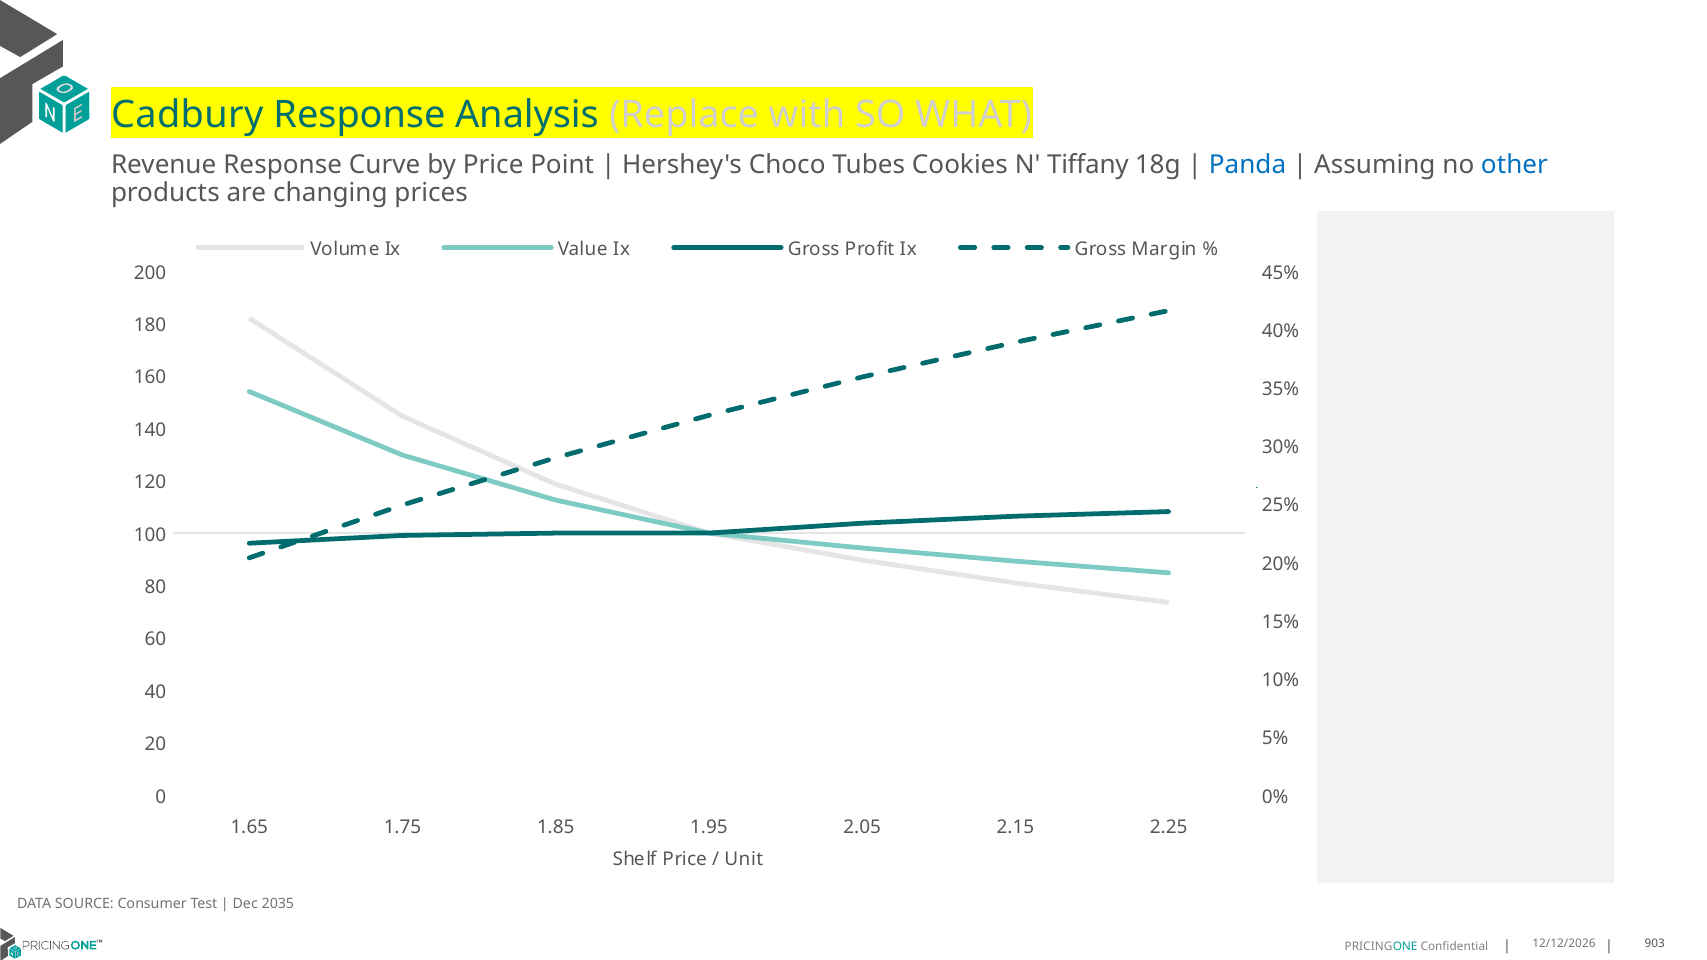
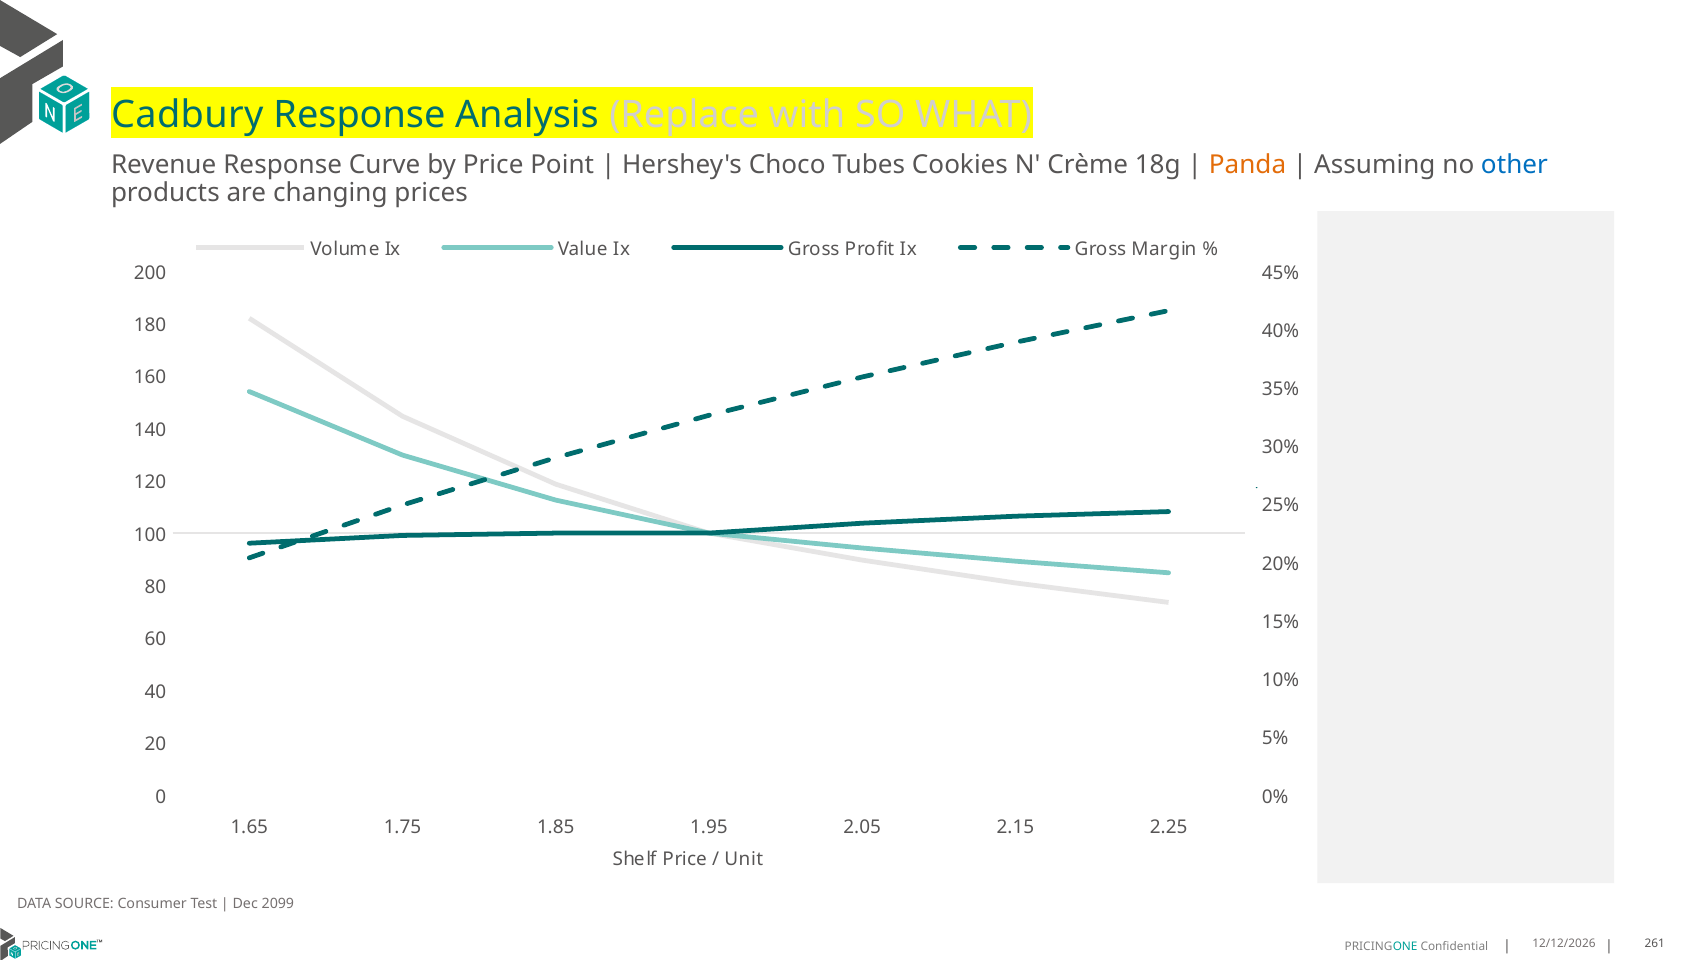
Tiffany: Tiffany -> Crème
Panda colour: blue -> orange
2035: 2035 -> 2099
903: 903 -> 261
